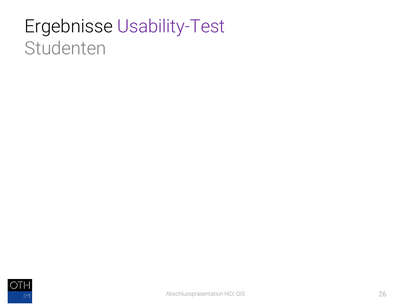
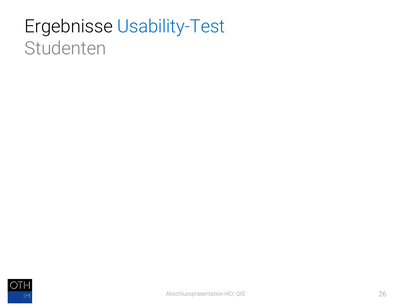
Usability-Test colour: purple -> blue
